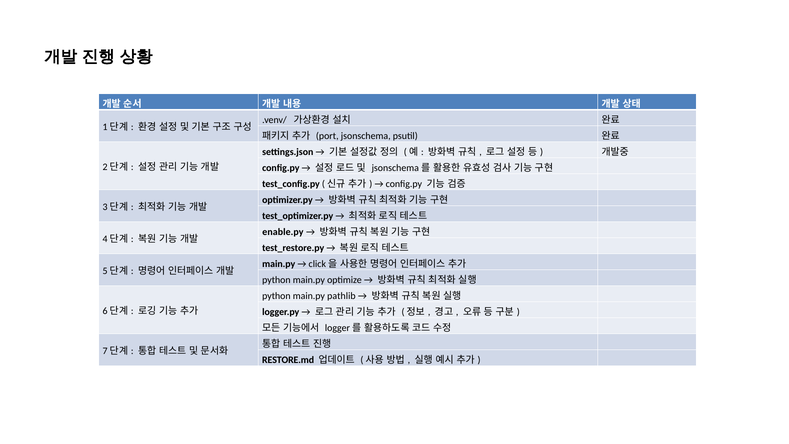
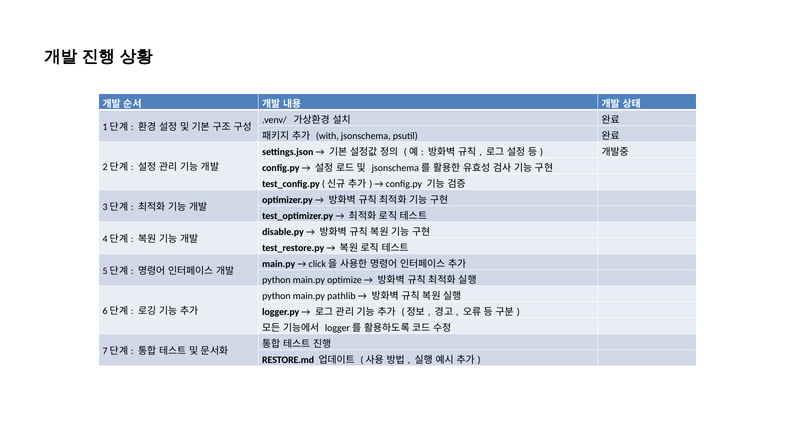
port: port -> with
enable.py: enable.py -> disable.py
